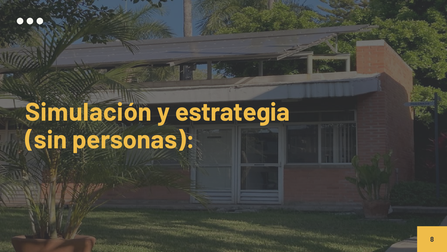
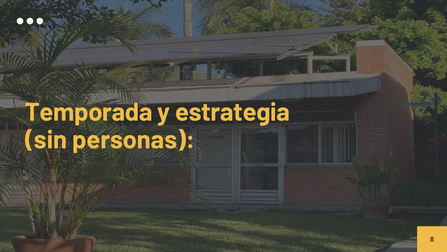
Simulación: Simulación -> Temporada
